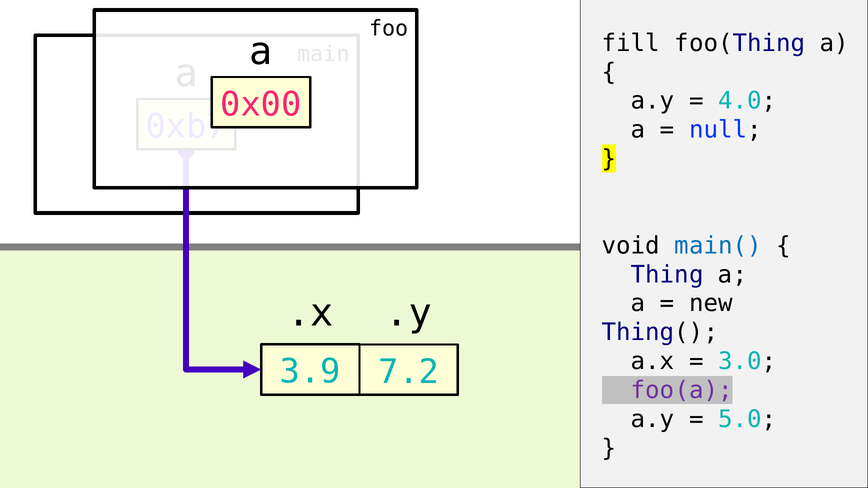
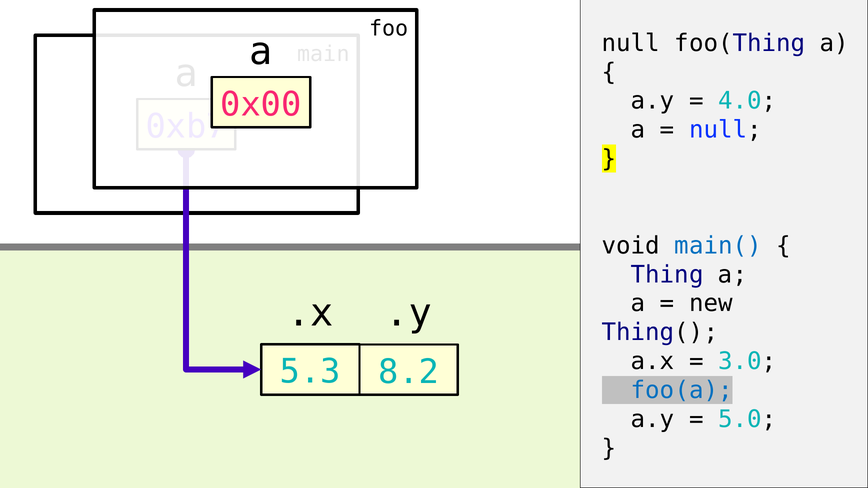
fill at (631, 43): fill -> null
3.9: 3.9 -> 5.3
7.2: 7.2 -> 8.2
foo(a colour: purple -> blue
